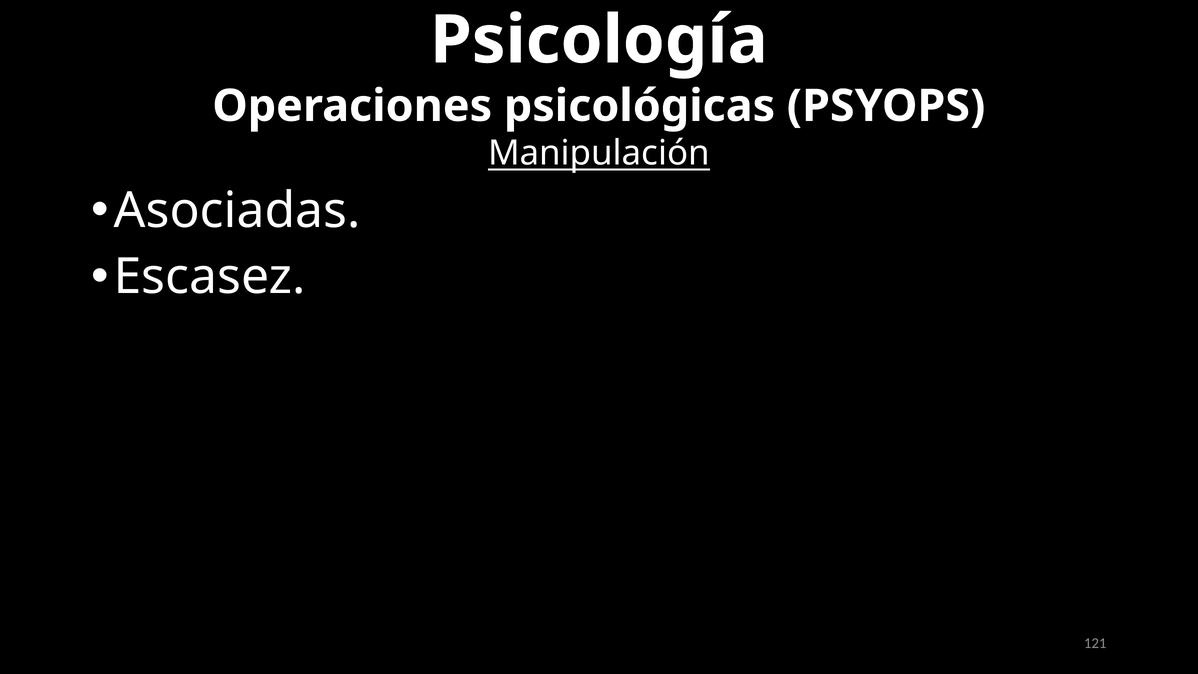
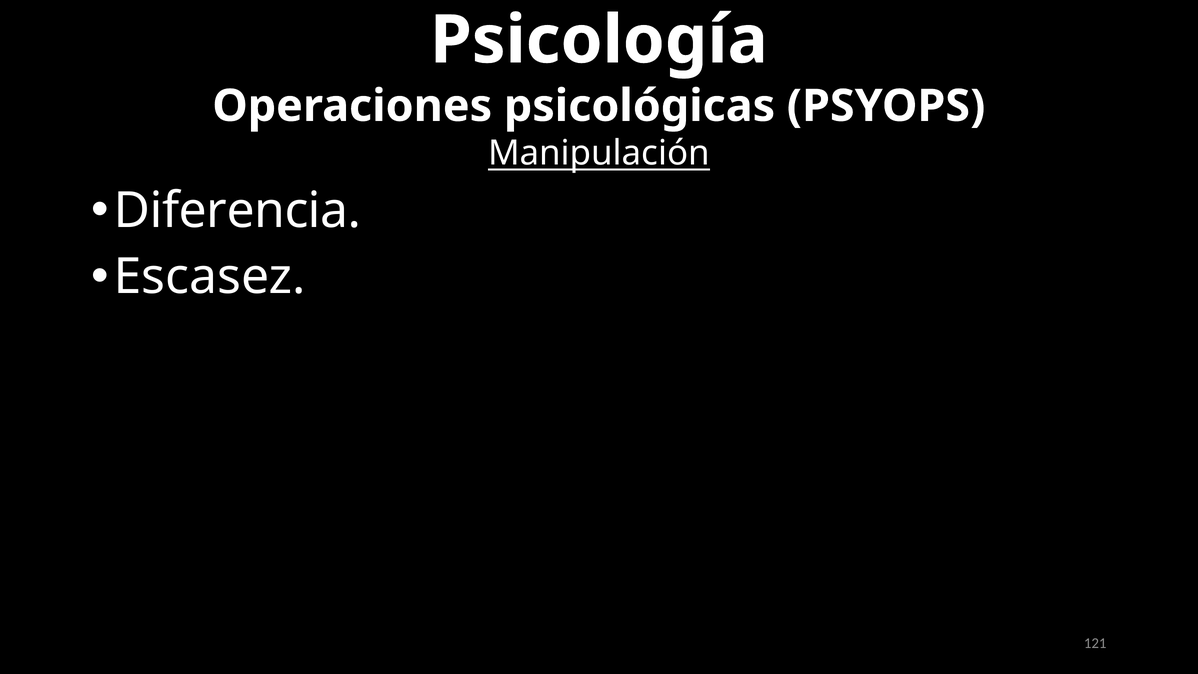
Asociadas: Asociadas -> Diferencia
